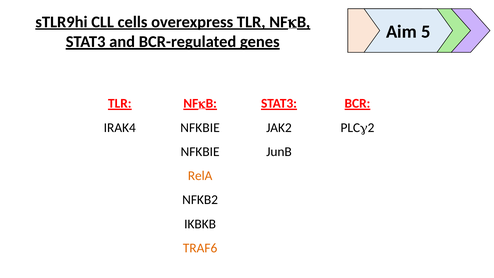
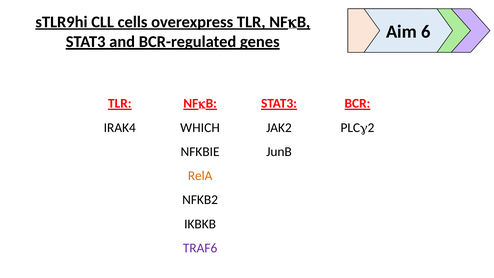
5: 5 -> 6
NFKBIE at (200, 128): NFKBIE -> WHICH
TRAF6 colour: orange -> purple
